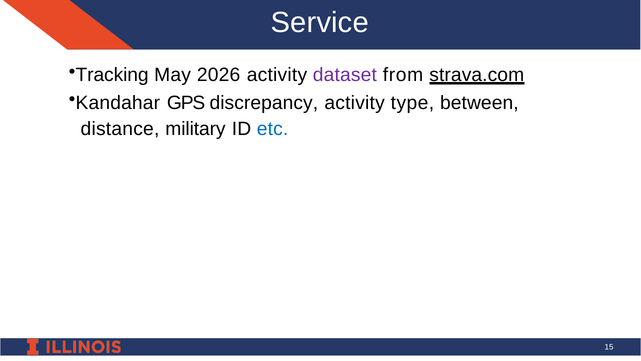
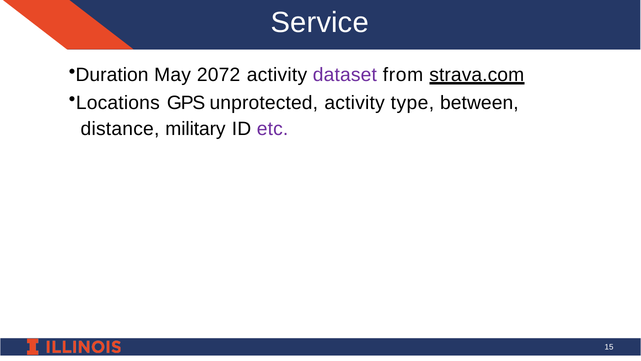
Tracking: Tracking -> Duration
2026: 2026 -> 2072
Kandahar: Kandahar -> Locations
discrepancy: discrepancy -> unprotected
etc colour: blue -> purple
